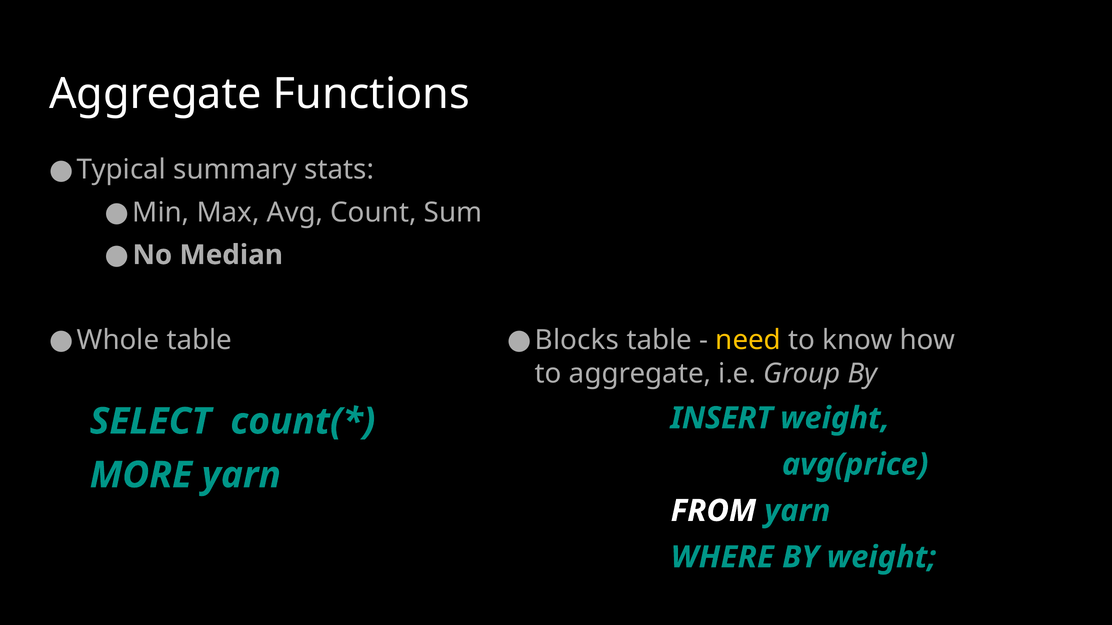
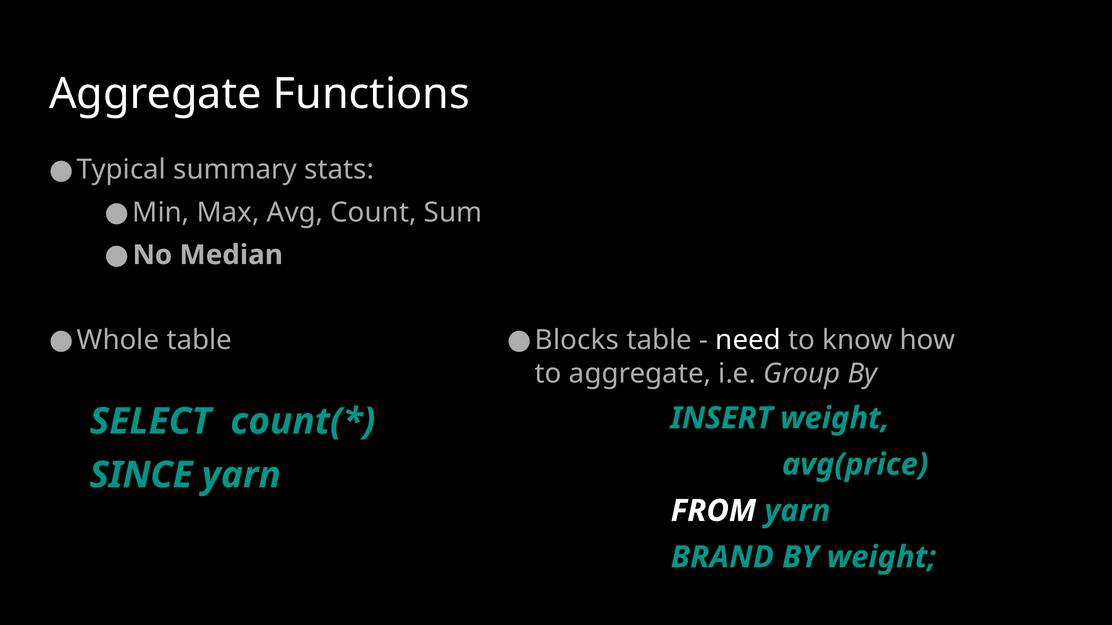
need colour: yellow -> white
MORE: MORE -> SINCE
WHERE: WHERE -> BRAND
